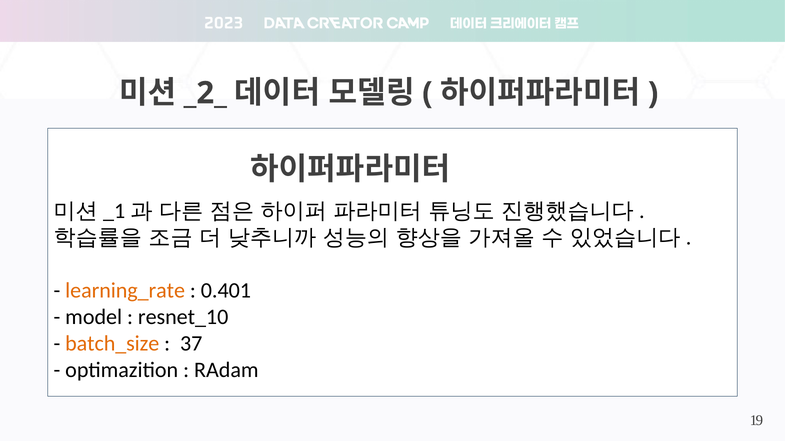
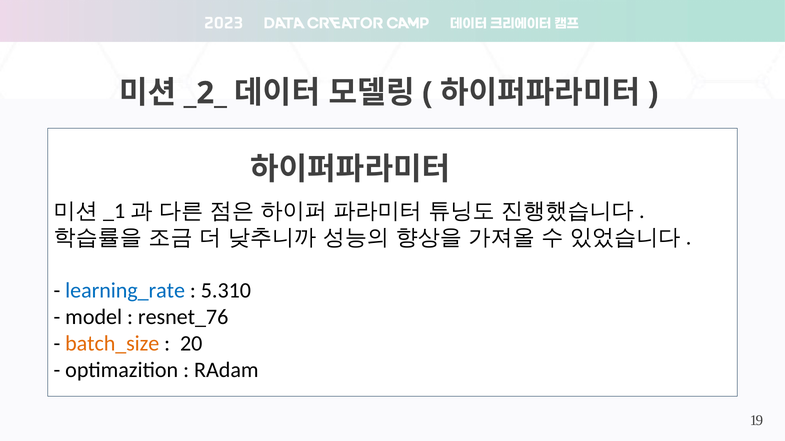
learning_rate colour: orange -> blue
0.401: 0.401 -> 5.310
resnet_10: resnet_10 -> resnet_76
37: 37 -> 20
